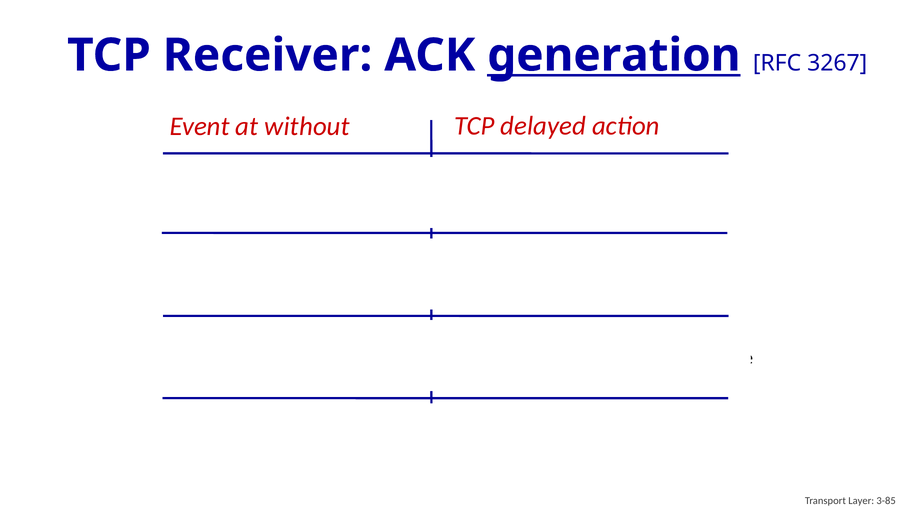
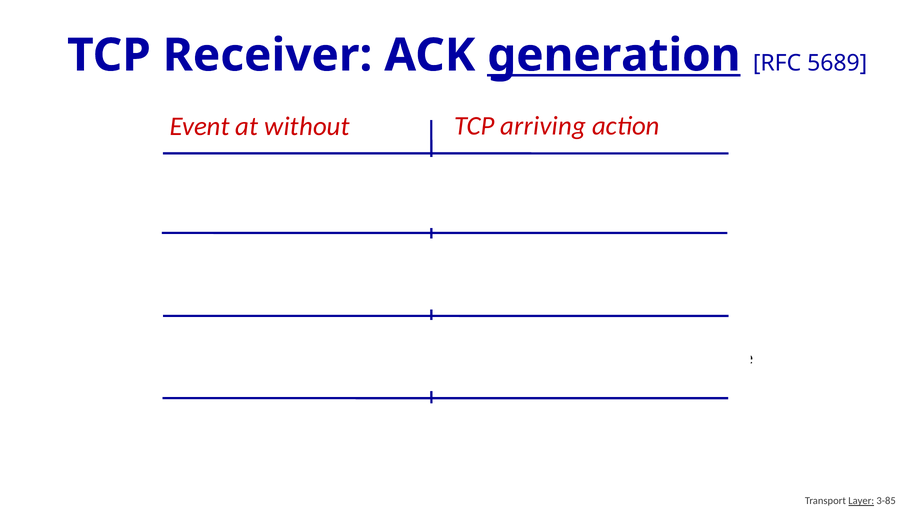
3267: 3267 -> 5689
TCP delayed: delayed -> arriving
Layer underline: none -> present
